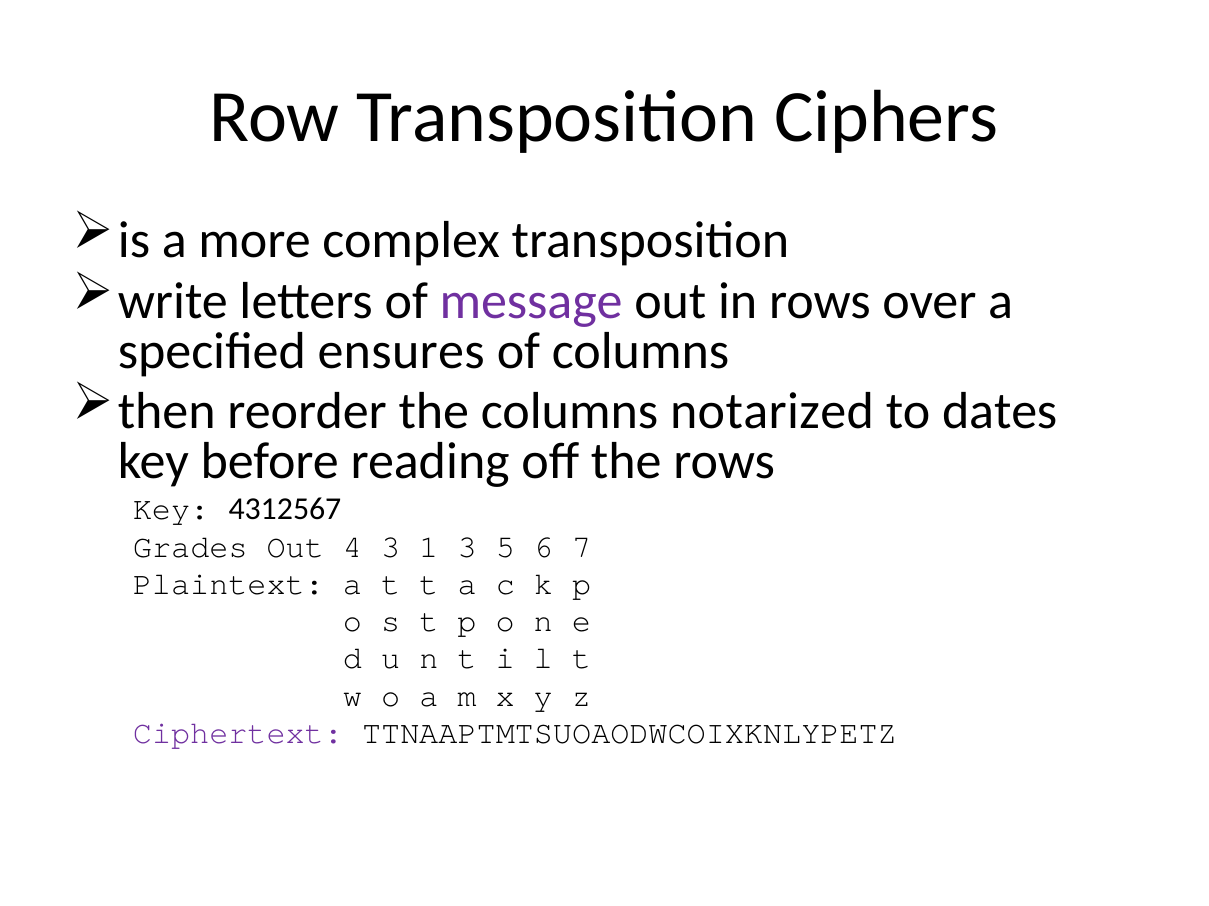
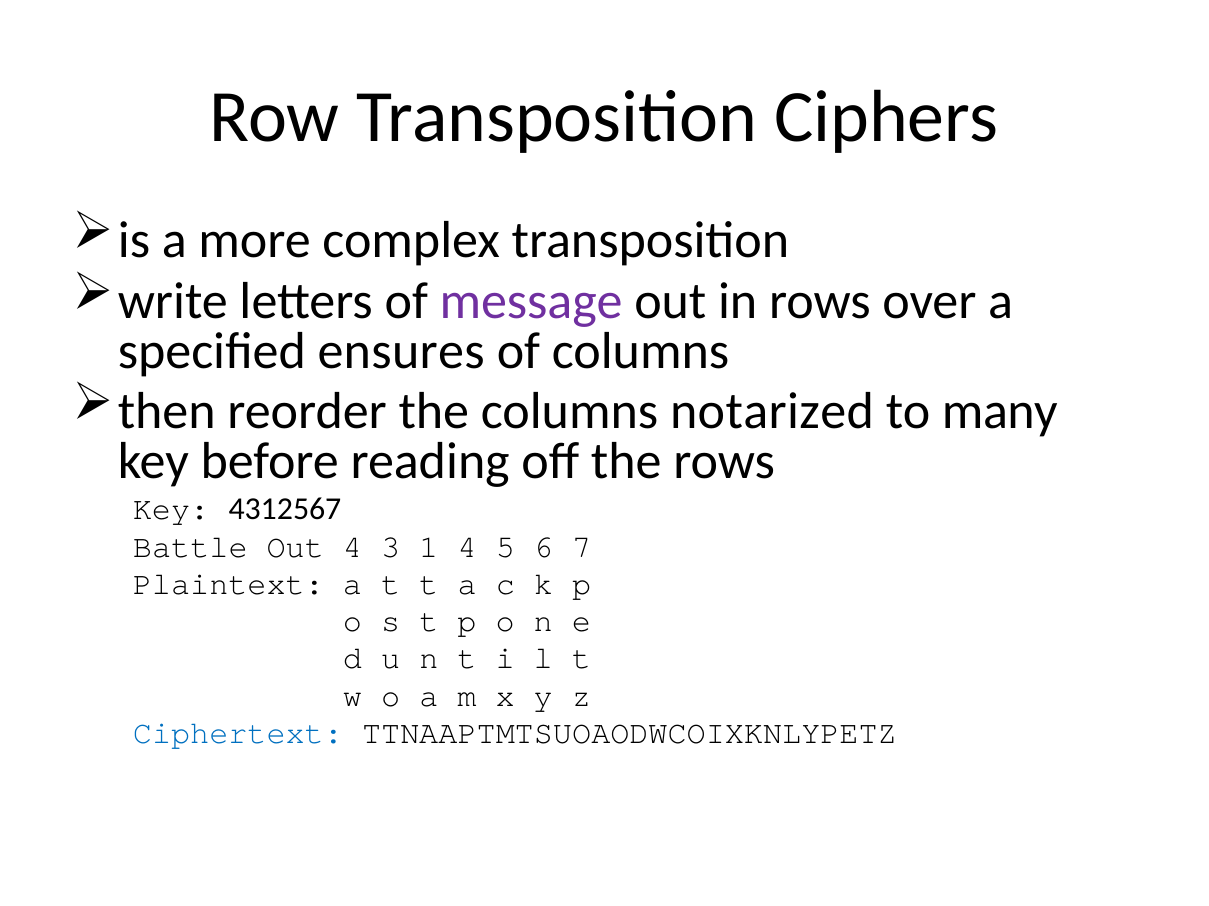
dates: dates -> many
Grades: Grades -> Battle
1 3: 3 -> 4
Ciphertext colour: purple -> blue
